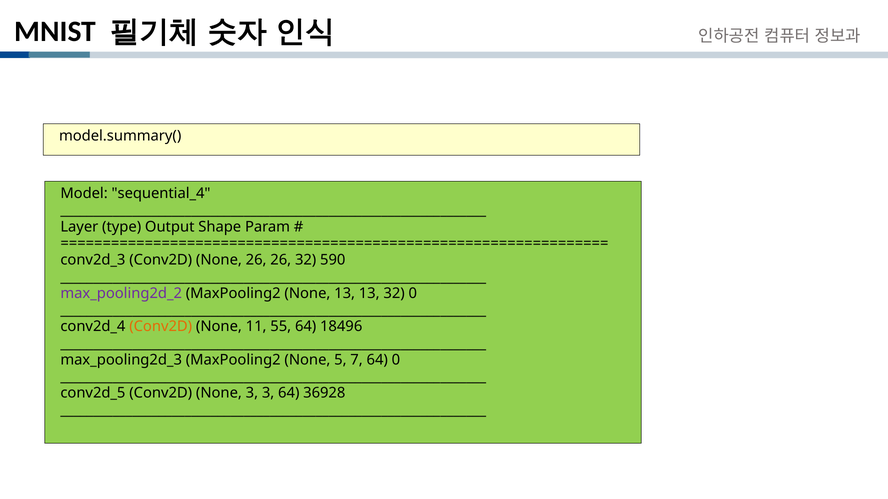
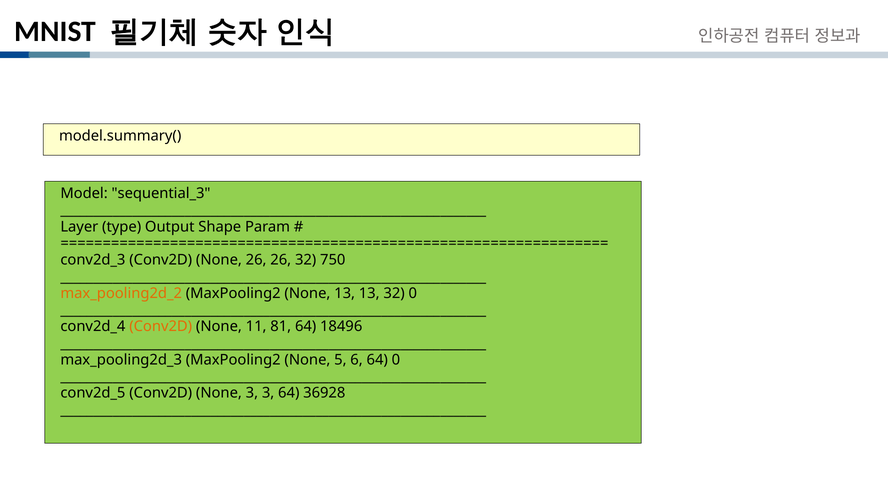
sequential_4: sequential_4 -> sequential_3
590: 590 -> 750
max_pooling2d_2 colour: purple -> orange
55: 55 -> 81
7: 7 -> 6
